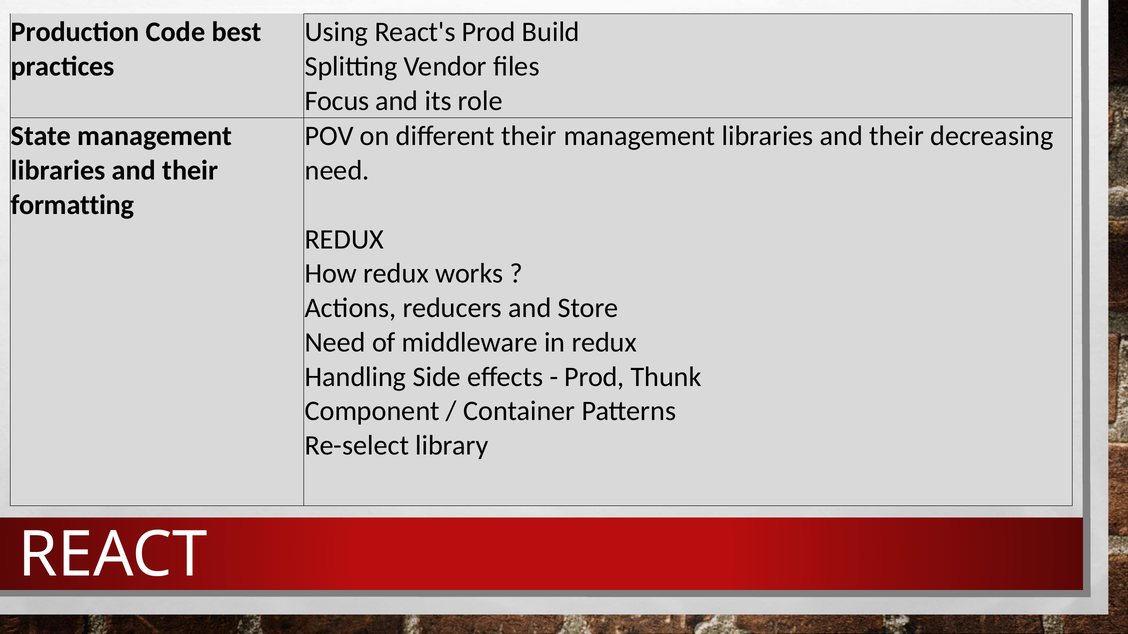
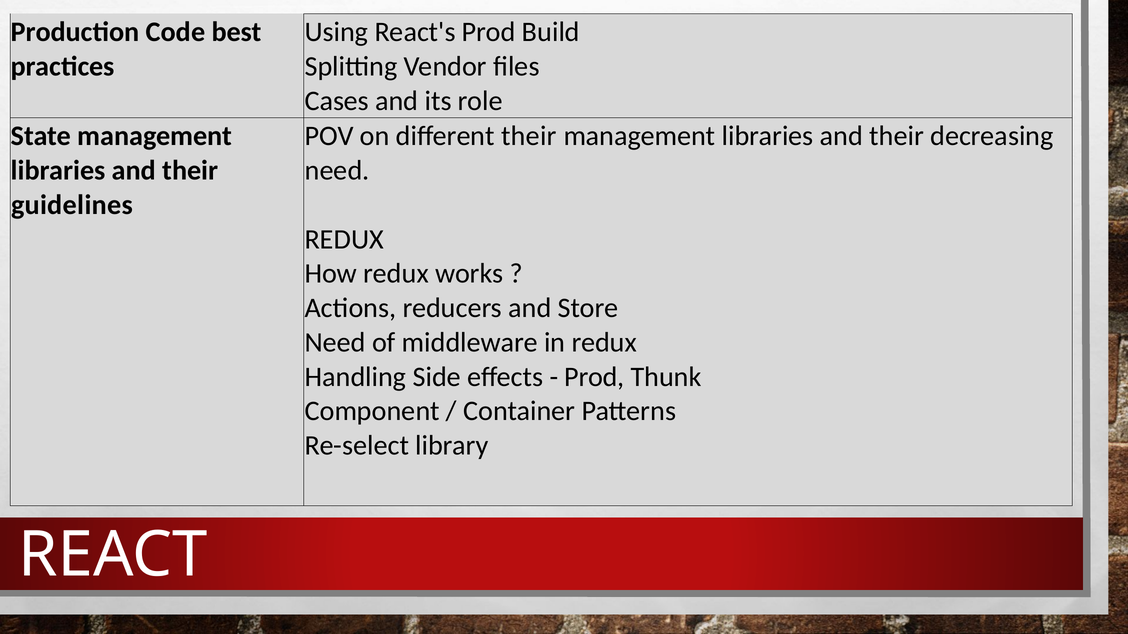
Focus: Focus -> Cases
formatting: formatting -> guidelines
